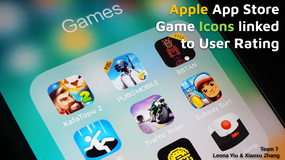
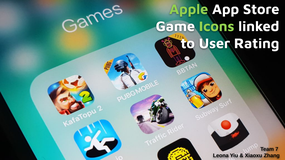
Apple colour: yellow -> light green
